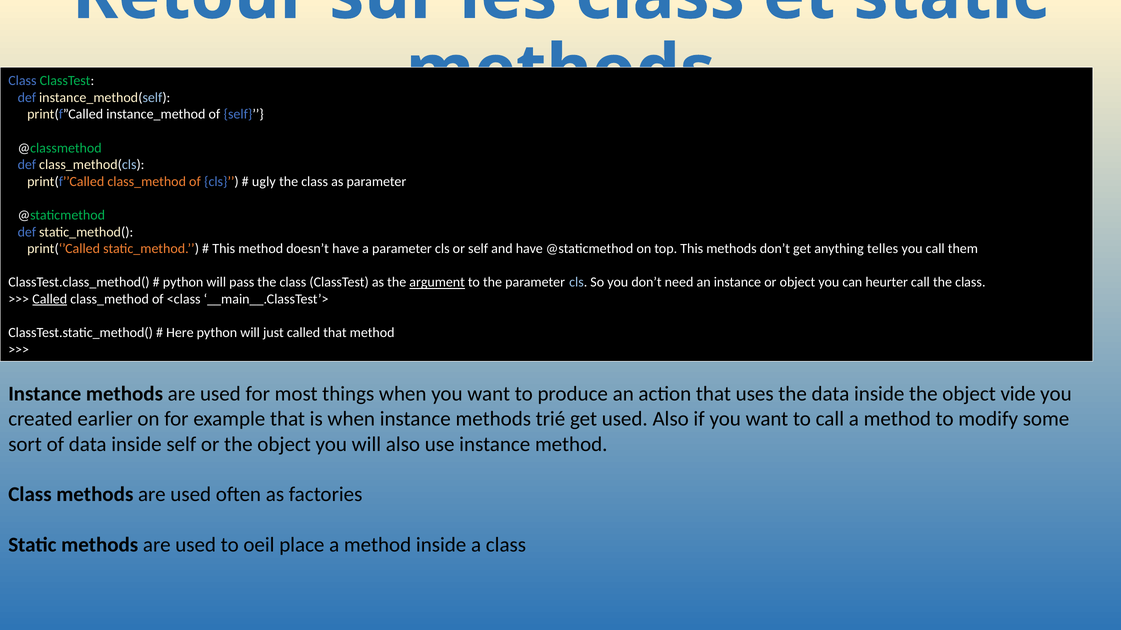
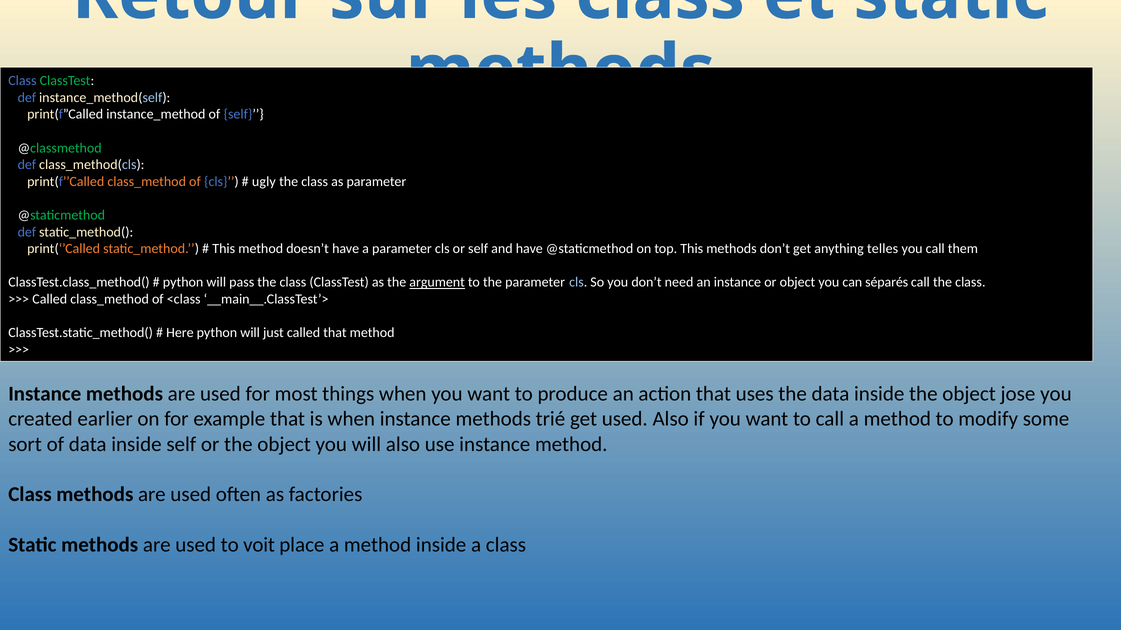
heurter: heurter -> séparés
Called at (50, 299) underline: present -> none
vide: vide -> jose
oeil: oeil -> voit
